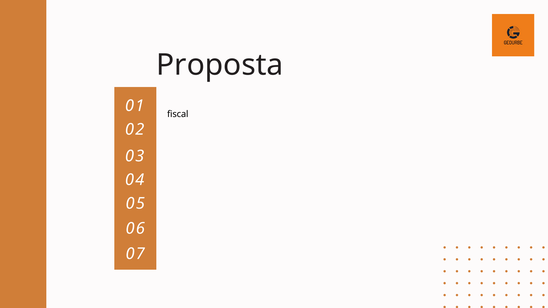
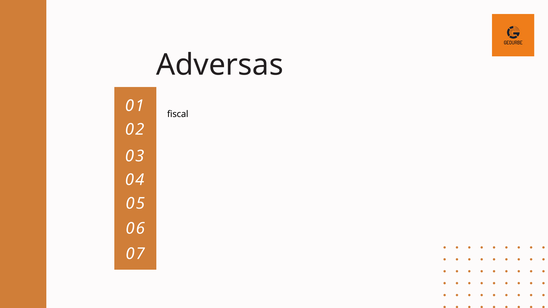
Proposta: Proposta -> Adversas
